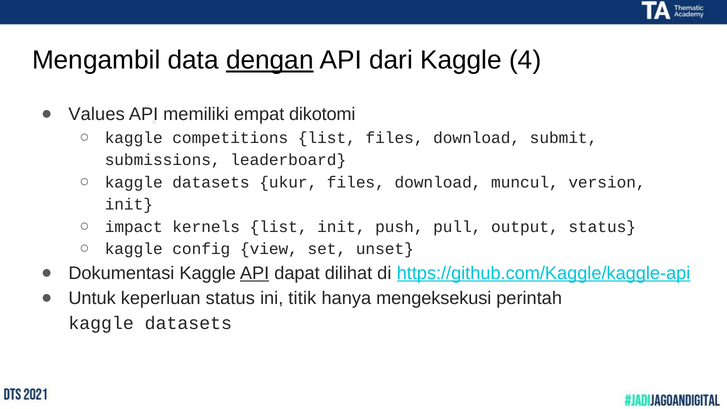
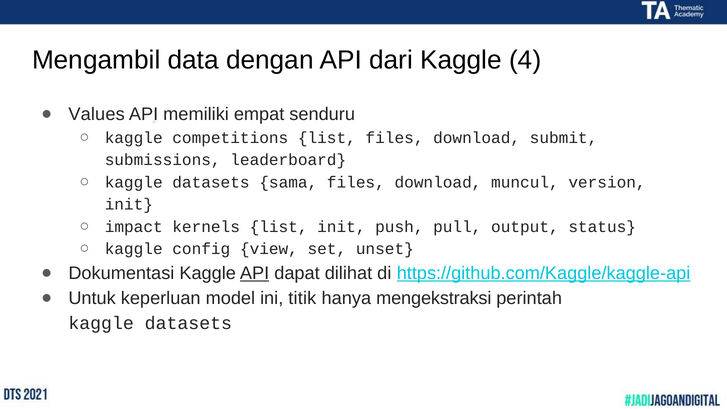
dengan underline: present -> none
dikotomi: dikotomi -> senduru
ukur: ukur -> sama
keperluan status: status -> model
mengeksekusi: mengeksekusi -> mengekstraksi
